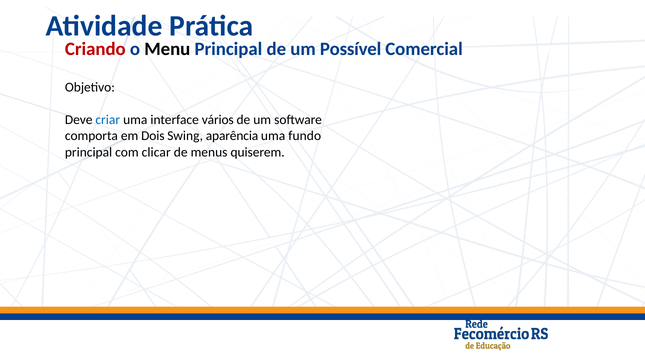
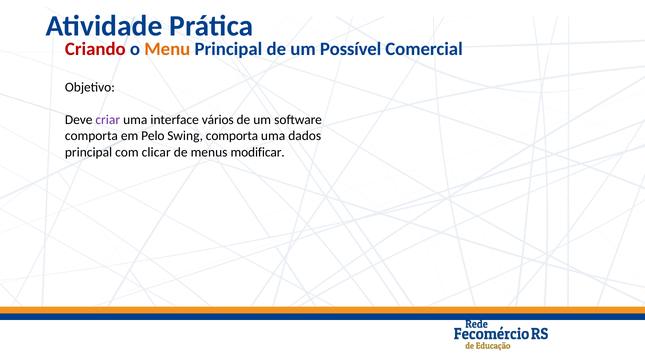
Menu colour: black -> orange
criar colour: blue -> purple
Dois: Dois -> Pelo
Swing aparência: aparência -> comporta
fundo: fundo -> dados
quiserem: quiserem -> modificar
